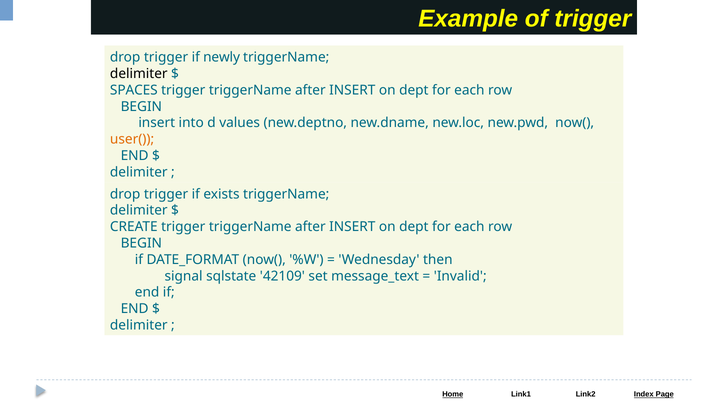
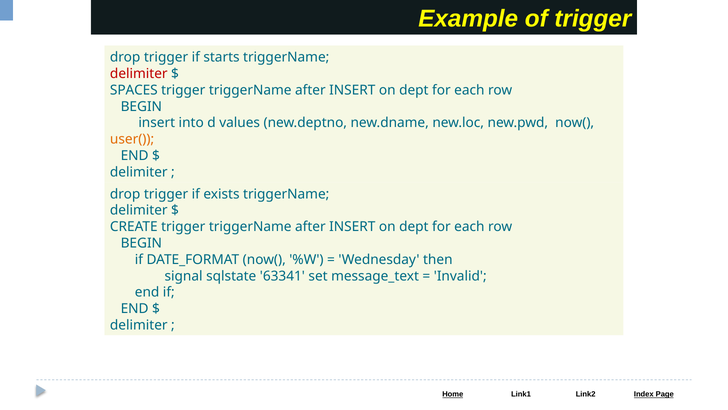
newly: newly -> starts
delimiter at (139, 74) colour: black -> red
42109: 42109 -> 63341
